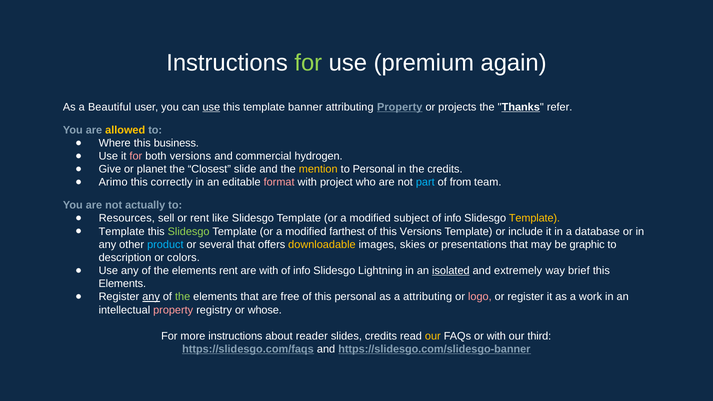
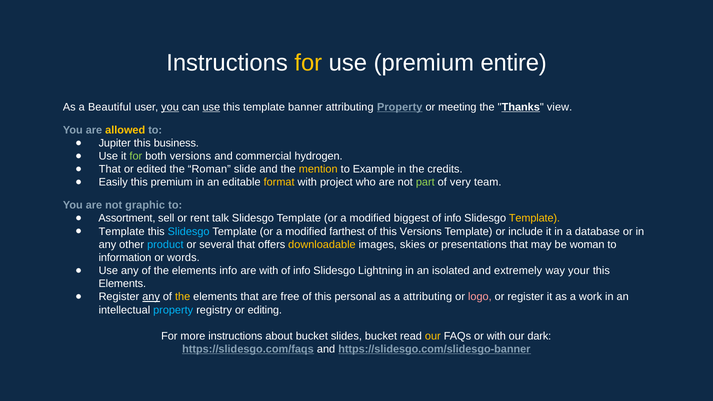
for at (308, 63) colour: light green -> yellow
again: again -> entire
you at (170, 107) underline: none -> present
projects: projects -> meeting
refer: refer -> view
Where: Where -> Jupiter
for at (136, 156) colour: pink -> light green
Give at (110, 169): Give -> That
planet: planet -> edited
Closest: Closest -> Roman
to Personal: Personal -> Example
Arimo: Arimo -> Easily
this correctly: correctly -> premium
format colour: pink -> yellow
part colour: light blue -> light green
from: from -> very
actually: actually -> graphic
Resources: Resources -> Assortment
like: like -> talk
subject: subject -> biggest
Slidesgo at (189, 232) colour: light green -> light blue
graphic: graphic -> woman
description: description -> information
colors: colors -> words
elements rent: rent -> info
isolated underline: present -> none
brief: brief -> your
the at (183, 297) colour: light green -> yellow
property at (173, 310) colour: pink -> light blue
whose: whose -> editing
about reader: reader -> bucket
slides credits: credits -> bucket
third: third -> dark
